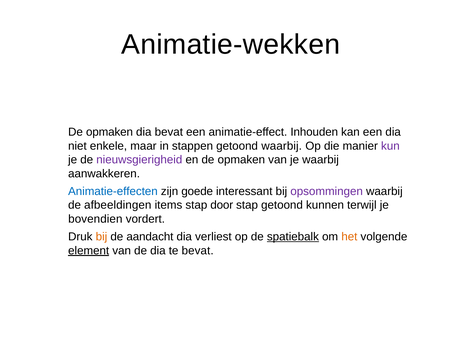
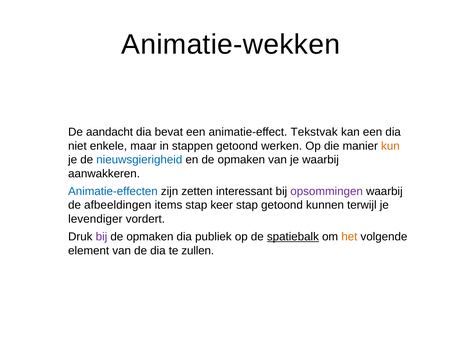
opmaken at (110, 132): opmaken -> aandacht
Inhouden: Inhouden -> Tekstvak
getoond waarbij: waarbij -> werken
kun colour: purple -> orange
nieuwsgierigheid colour: purple -> blue
goede: goede -> zetten
door: door -> keer
bovendien: bovendien -> levendiger
bij at (101, 237) colour: orange -> purple
aandacht at (150, 237): aandacht -> opmaken
verliest: verliest -> publiek
element underline: present -> none
te bevat: bevat -> zullen
